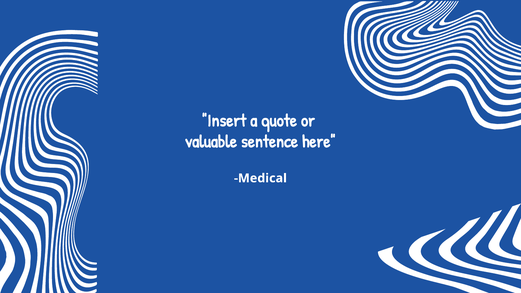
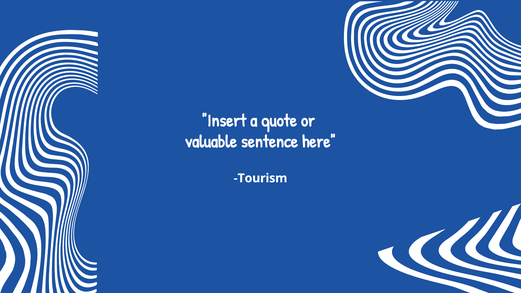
Medical: Medical -> Tourism
